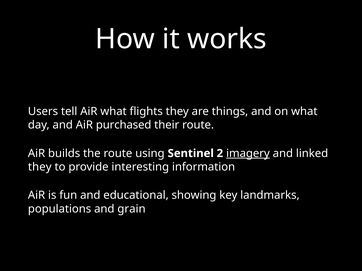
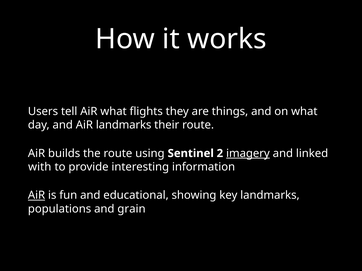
AiR purchased: purchased -> landmarks
they at (40, 167): they -> with
AiR at (37, 196) underline: none -> present
